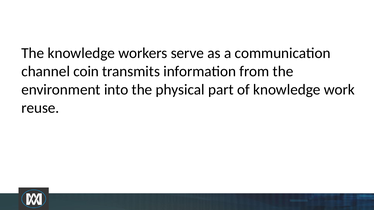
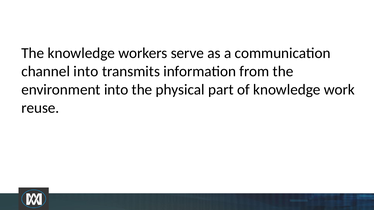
channel coin: coin -> into
